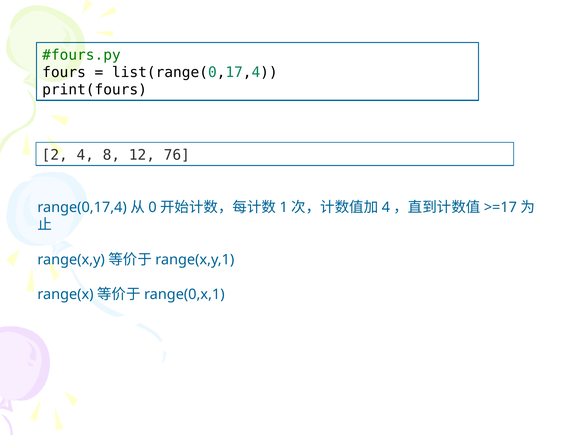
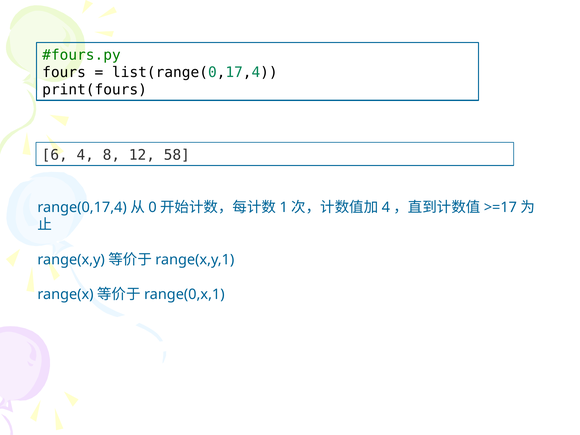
2: 2 -> 6
76: 76 -> 58
